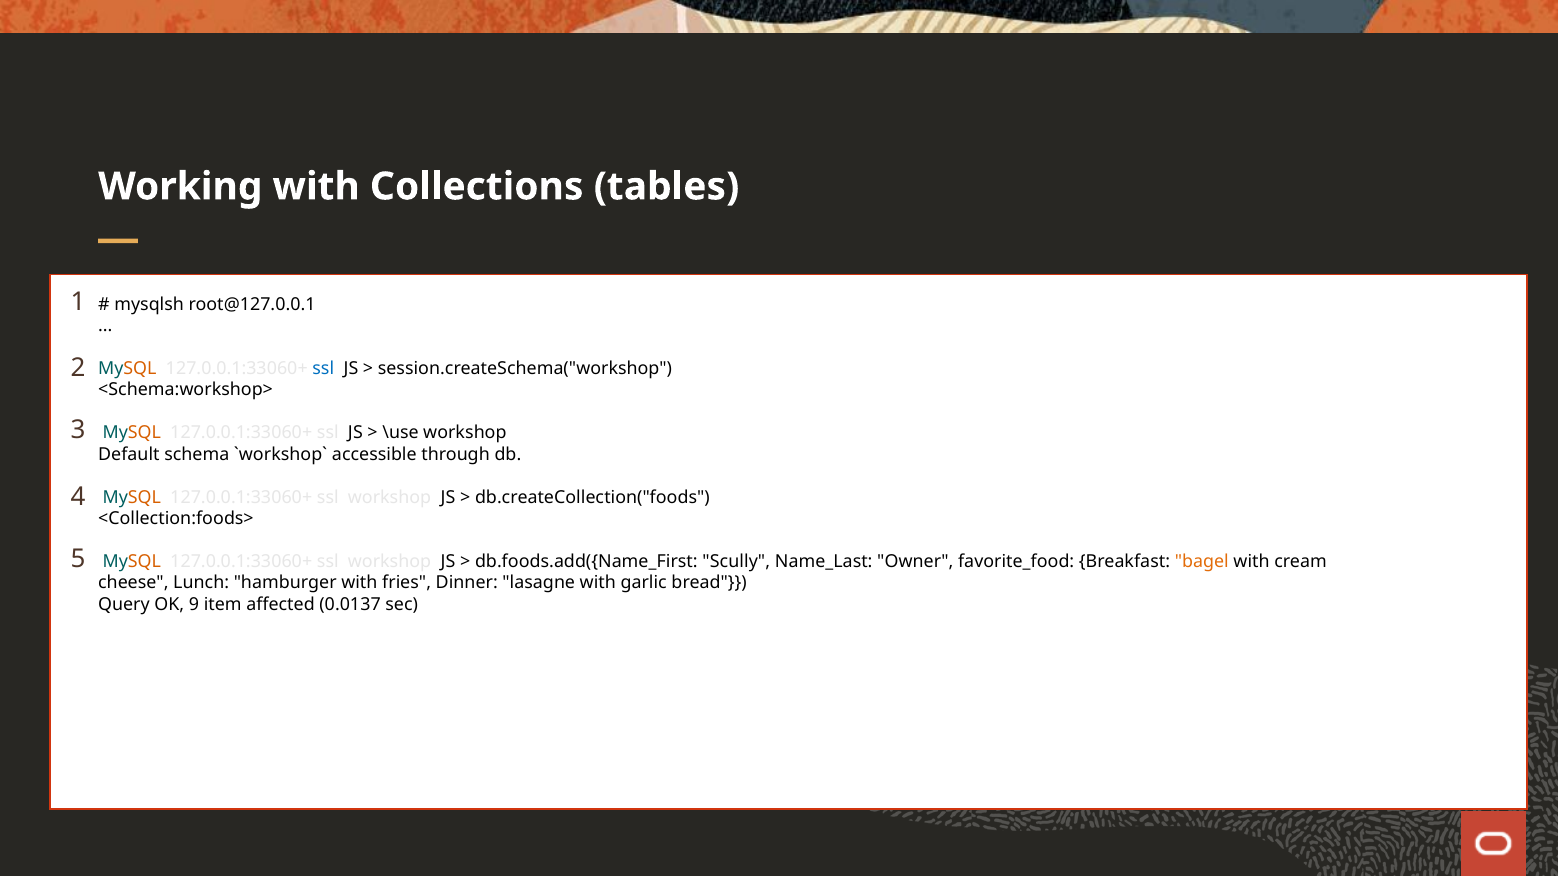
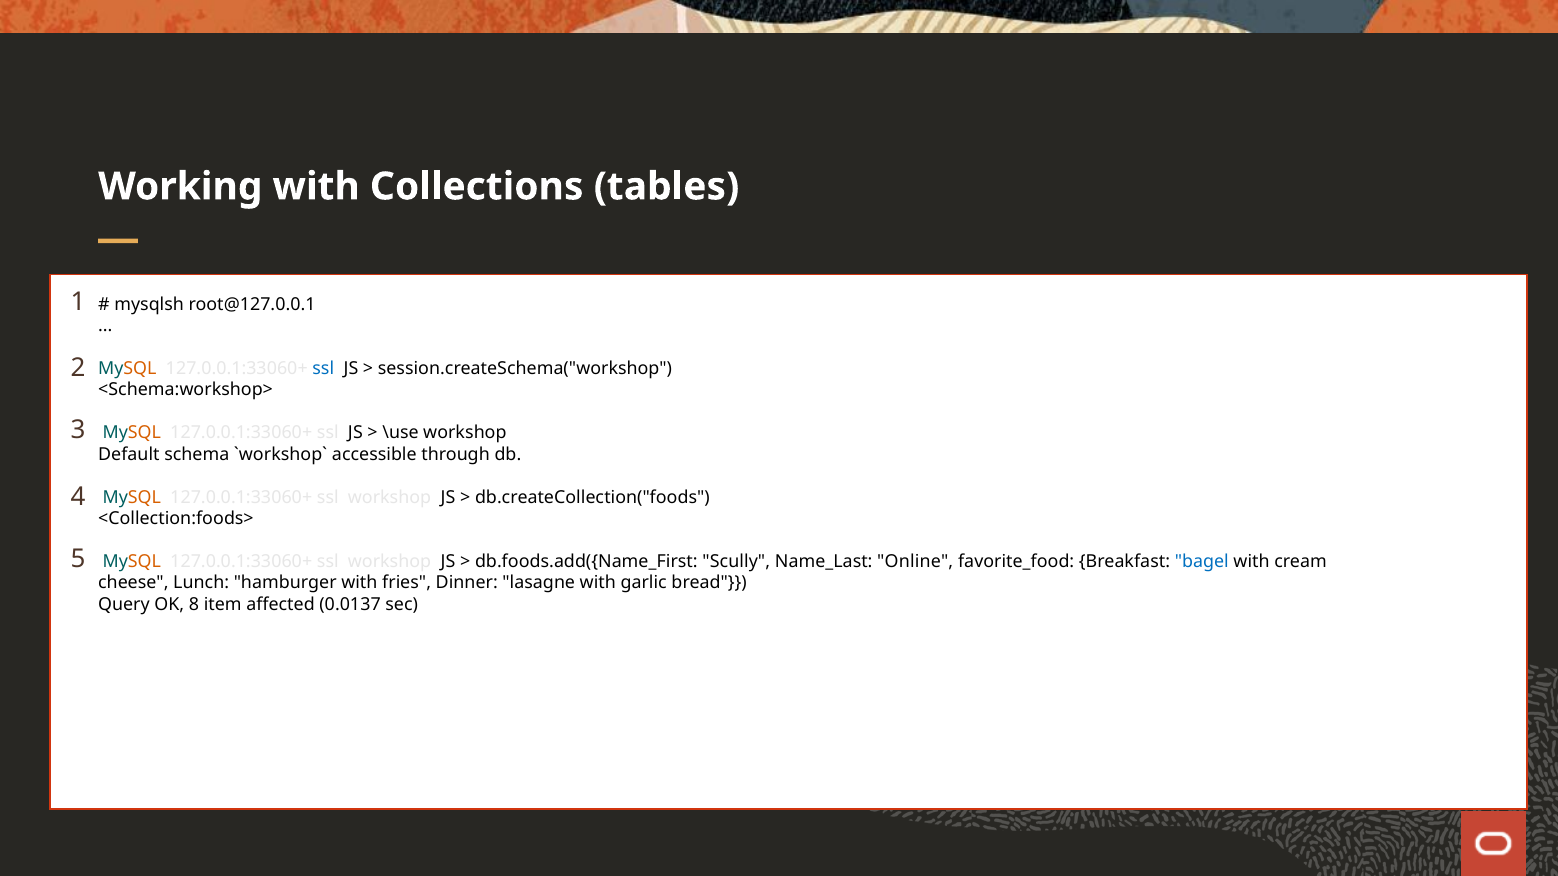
Owner: Owner -> Online
bagel colour: orange -> blue
9: 9 -> 8
